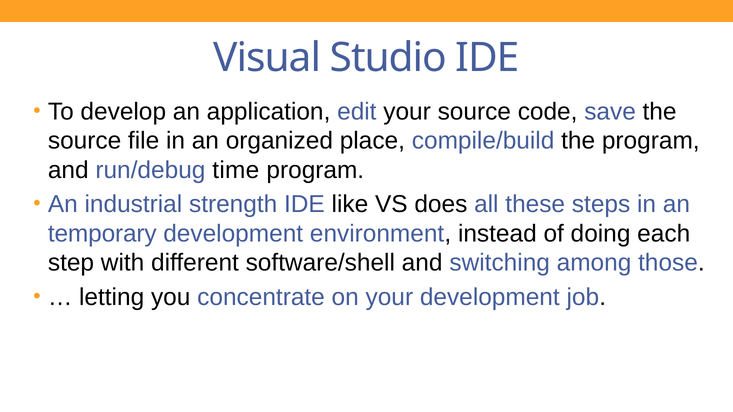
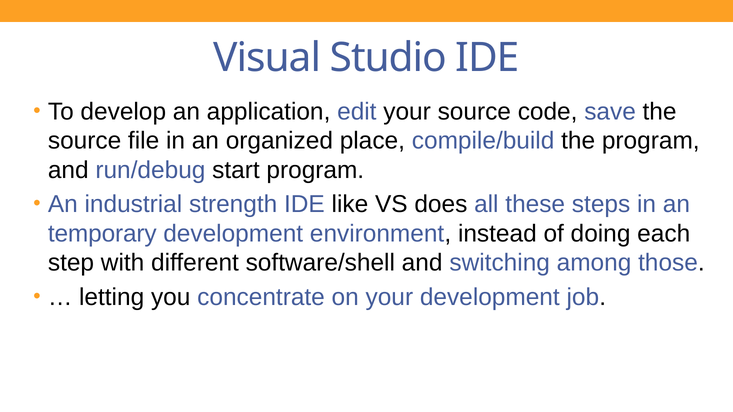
time: time -> start
